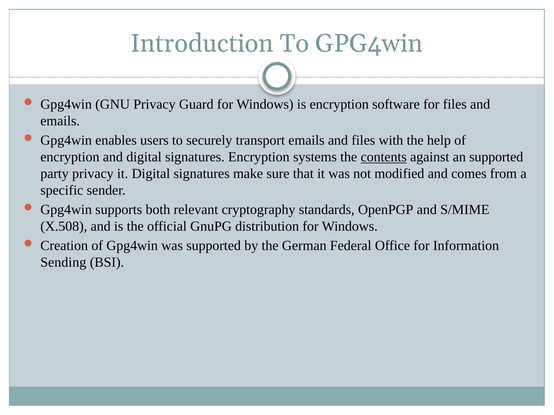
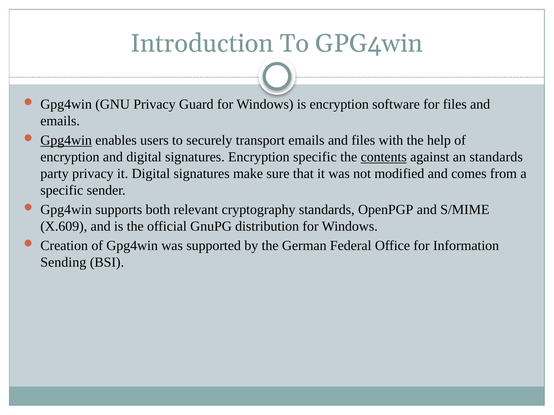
Gpg4win at (66, 141) underline: none -> present
Encryption systems: systems -> specific
an supported: supported -> standards
X.508: X.508 -> X.609
